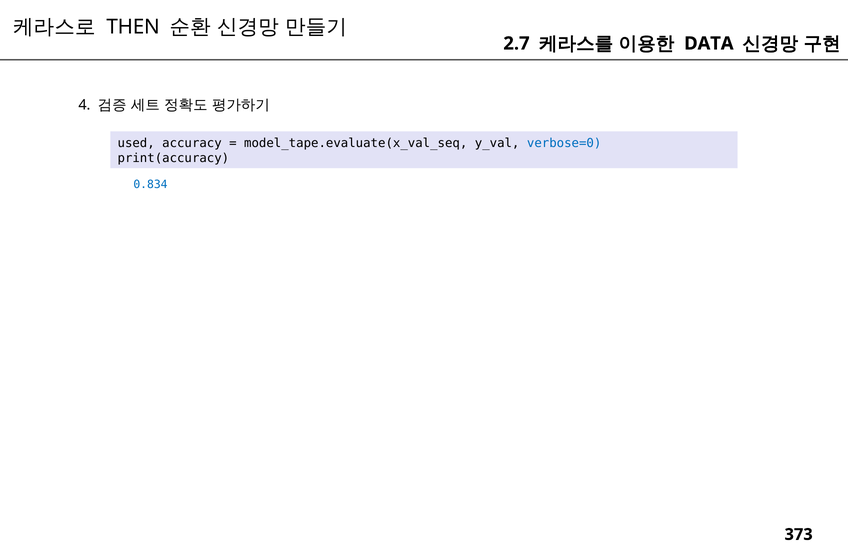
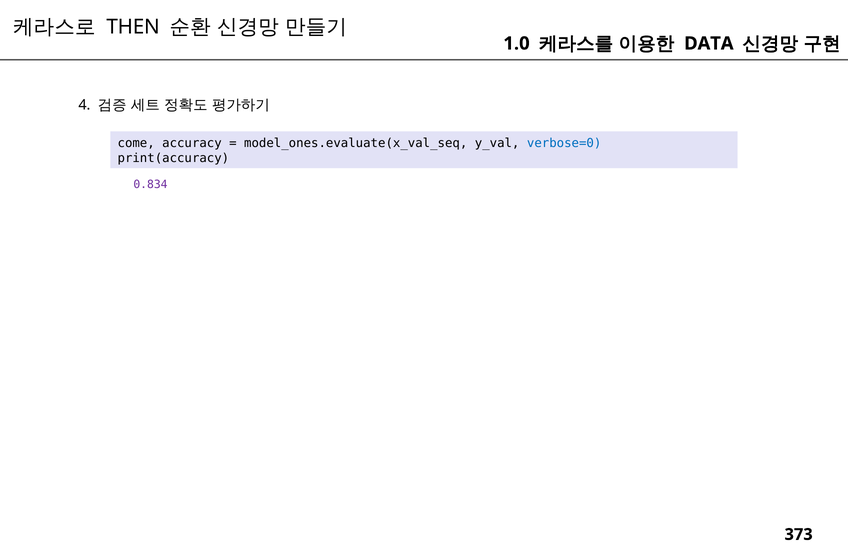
2.7: 2.7 -> 1.0
used: used -> come
model_tape.evaluate(x_val_seq: model_tape.evaluate(x_val_seq -> model_ones.evaluate(x_val_seq
0.834 colour: blue -> purple
